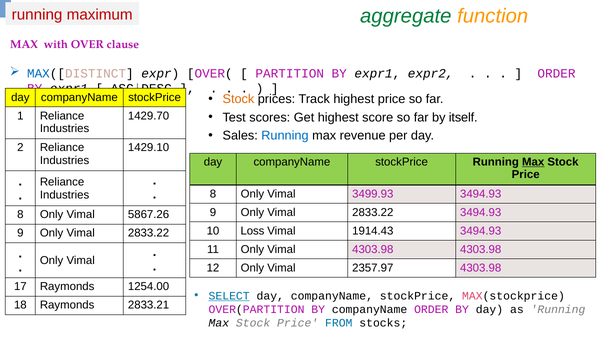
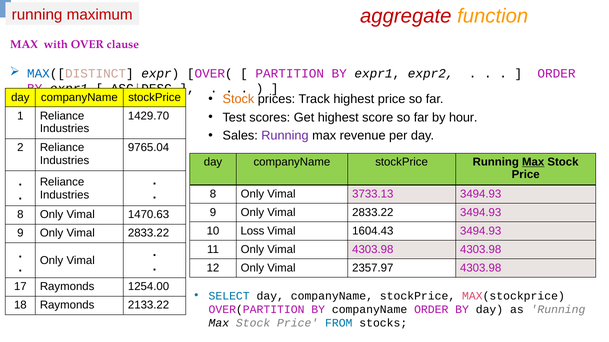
aggregate colour: green -> red
itself: itself -> hour
Running at (285, 136) colour: blue -> purple
1429.10: 1429.10 -> 9765.04
3499.93: 3499.93 -> 3733.13
5867.26: 5867.26 -> 1470.63
1914.43: 1914.43 -> 1604.43
SELECT underline: present -> none
2833.21: 2833.21 -> 2133.22
